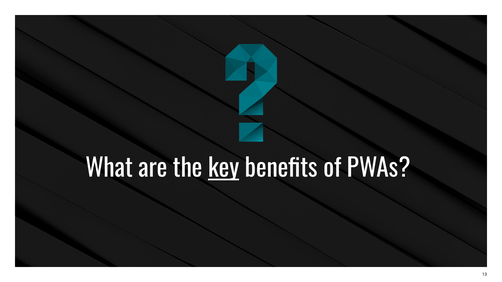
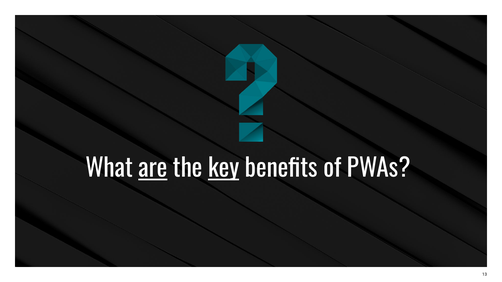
are underline: none -> present
